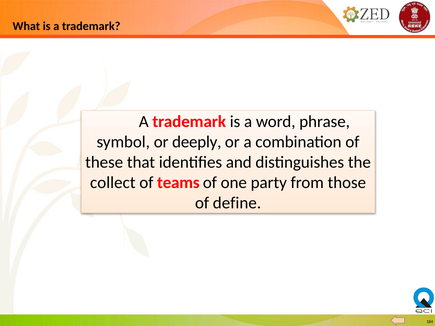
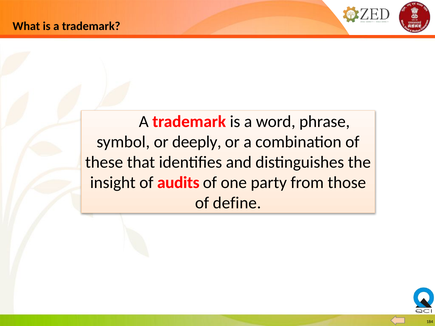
collect: collect -> insight
teams: teams -> audits
